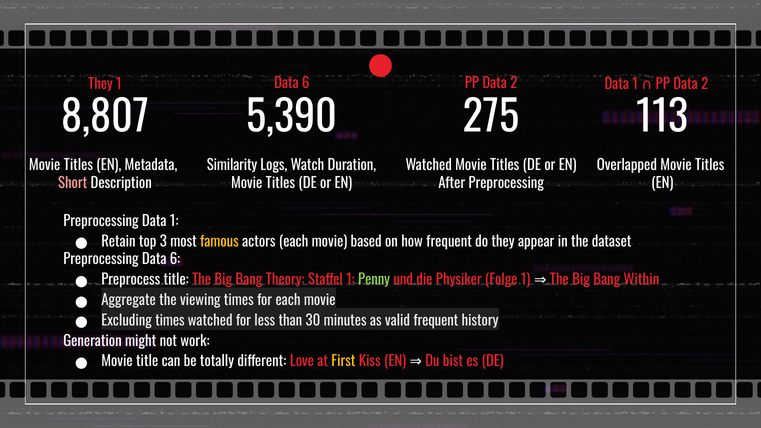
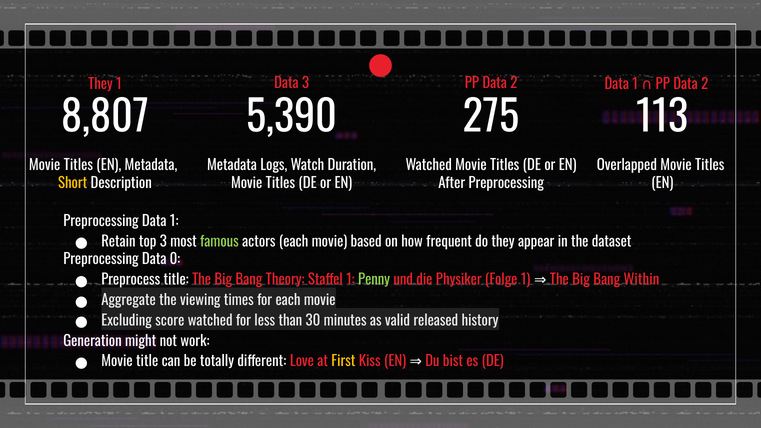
1 Data 6: 6 -> 3
Similarity at (232, 166): Similarity -> Metadata
Short colour: pink -> yellow
famous colour: yellow -> light green
Preprocessing Data 6: 6 -> 0
Excluding times: times -> score
valid frequent: frequent -> released
